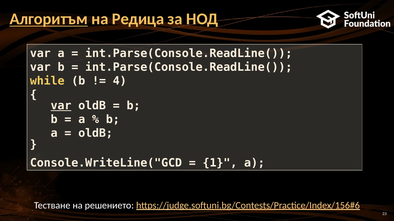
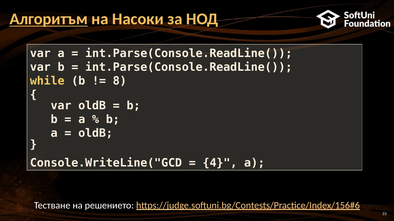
Редица: Редица -> Насоки
4: 4 -> 8
var at (61, 106) underline: present -> none
1: 1 -> 4
